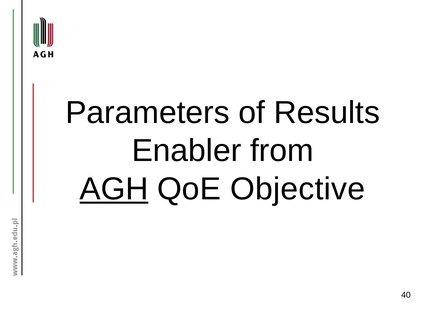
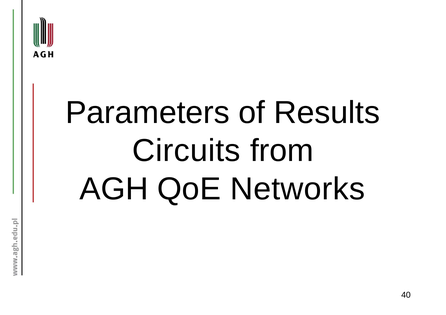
Enabler: Enabler -> Circuits
AGH underline: present -> none
Objective: Objective -> Networks
